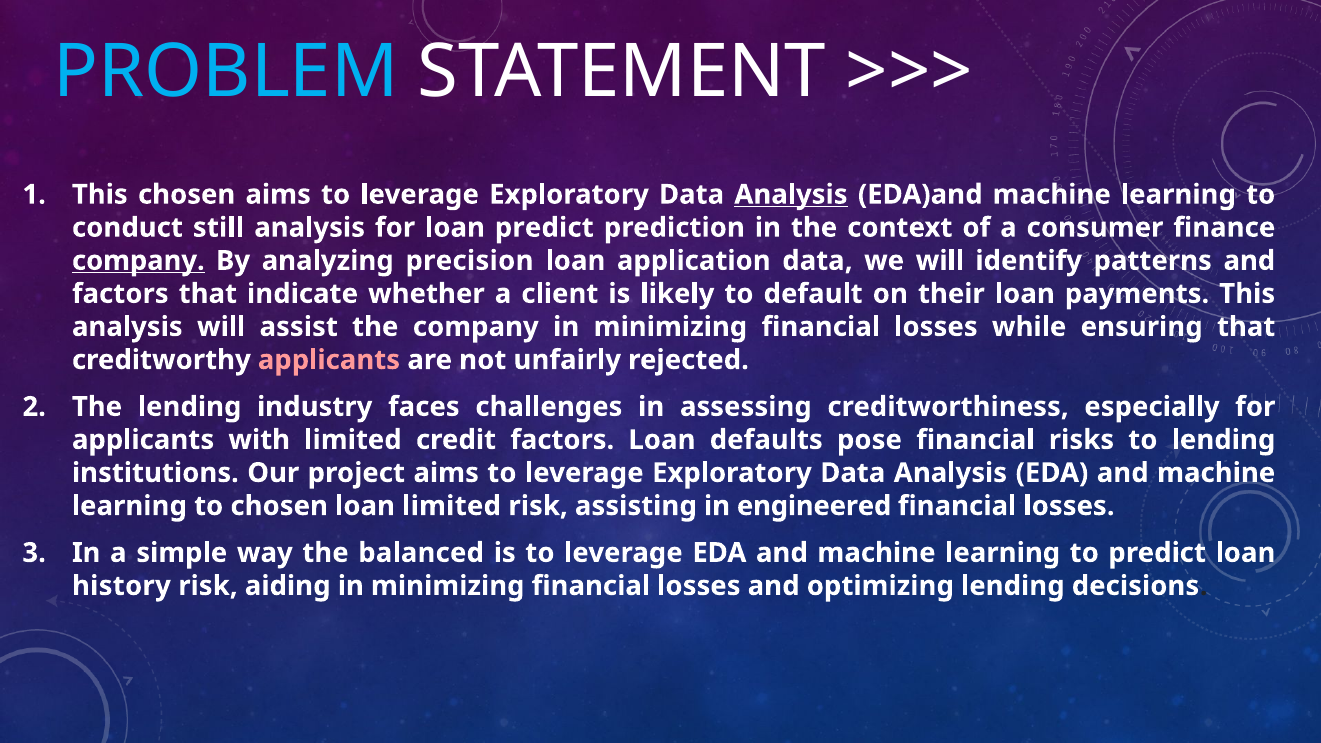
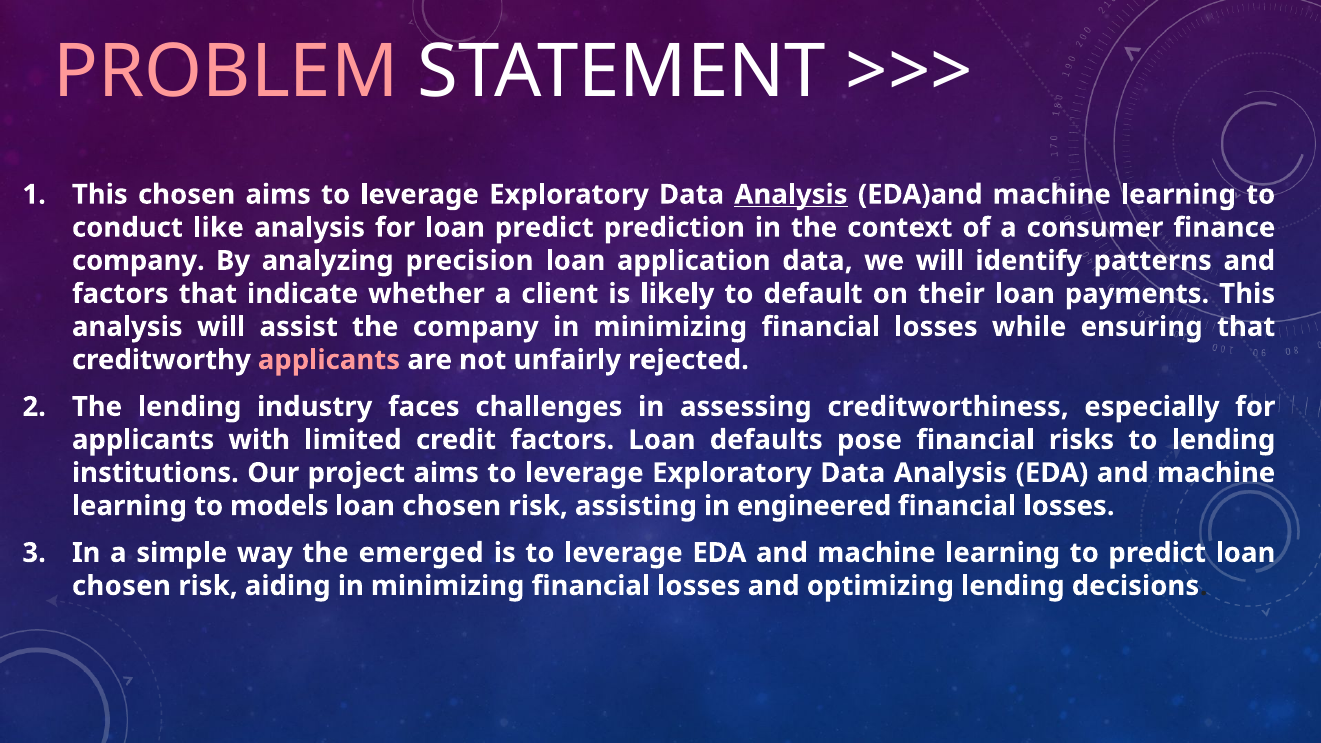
PROBLEM colour: light blue -> pink
still: still -> like
company at (138, 261) underline: present -> none
to chosen: chosen -> models
limited at (452, 506): limited -> chosen
balanced: balanced -> emerged
history at (121, 586): history -> chosen
